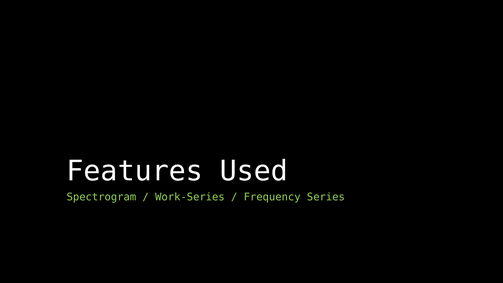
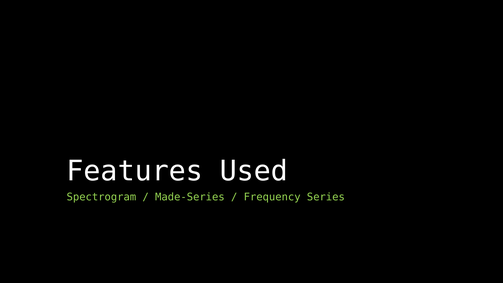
Work-Series: Work-Series -> Made-Series
